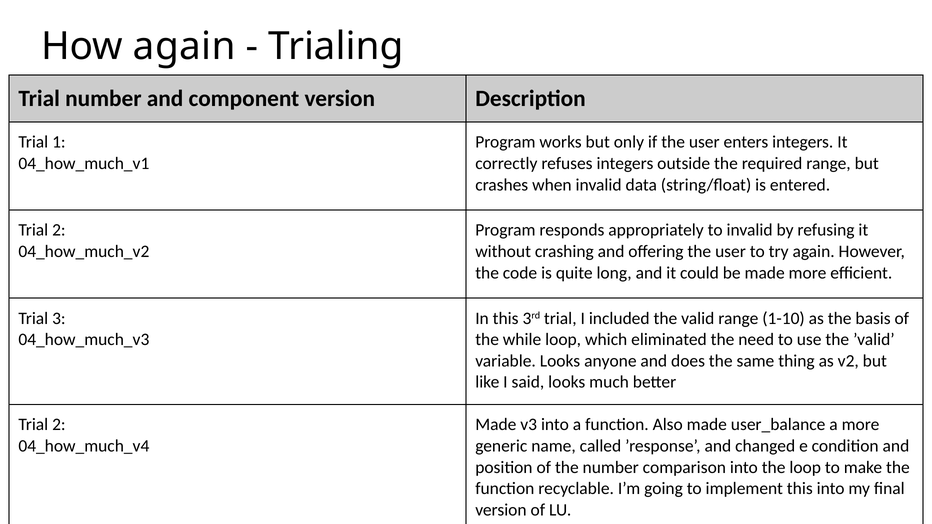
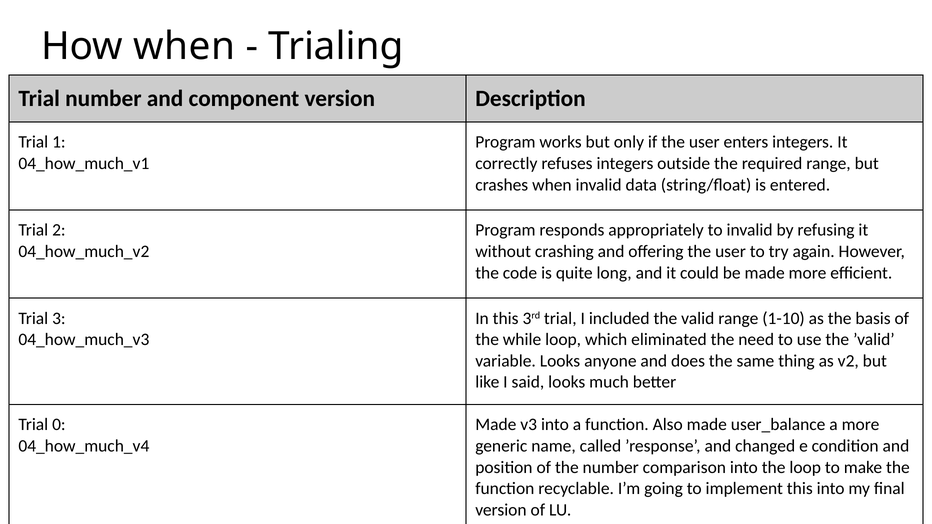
How again: again -> when
2 at (59, 425): 2 -> 0
